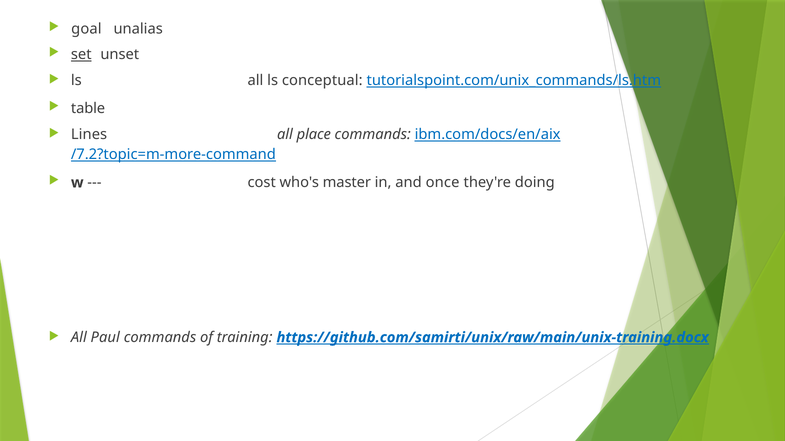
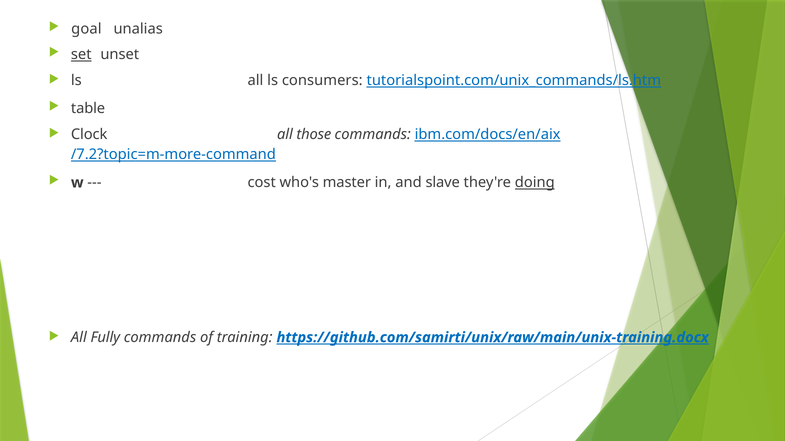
conceptual: conceptual -> consumers
Lines: Lines -> Clock
place: place -> those
once: once -> slave
doing underline: none -> present
Paul: Paul -> Fully
